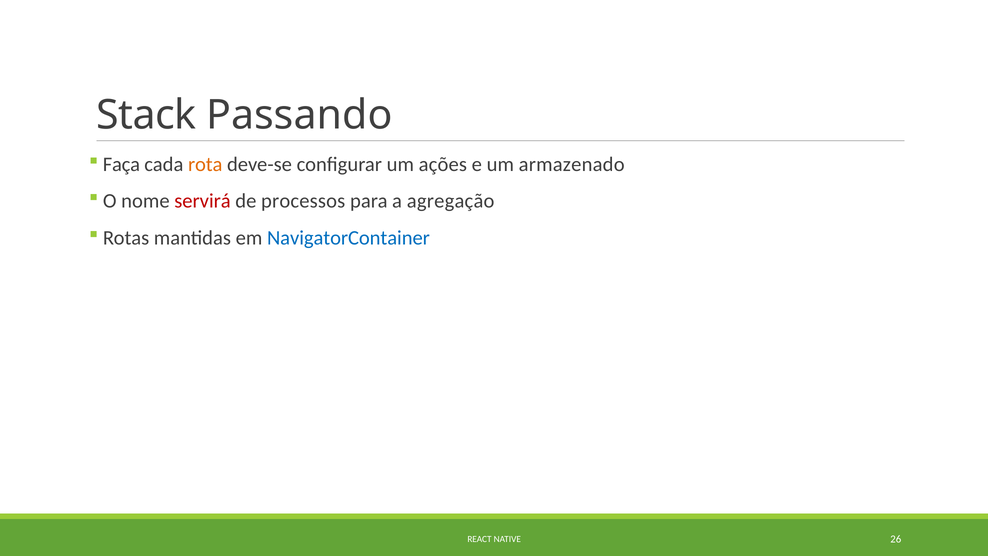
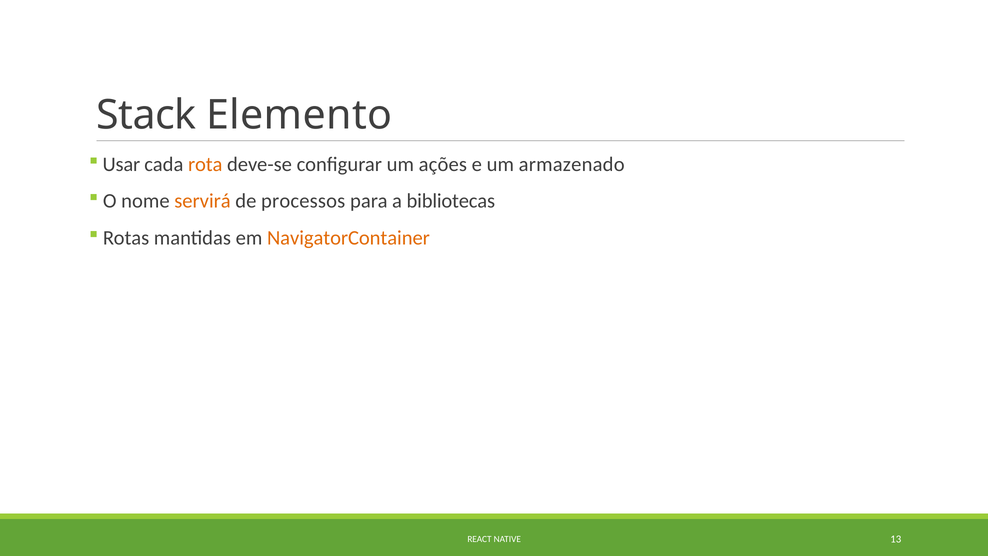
Passando: Passando -> Elemento
Faça: Faça -> Usar
servirá colour: red -> orange
agregação: agregação -> bibliotecas
NavigatorContainer colour: blue -> orange
26: 26 -> 13
